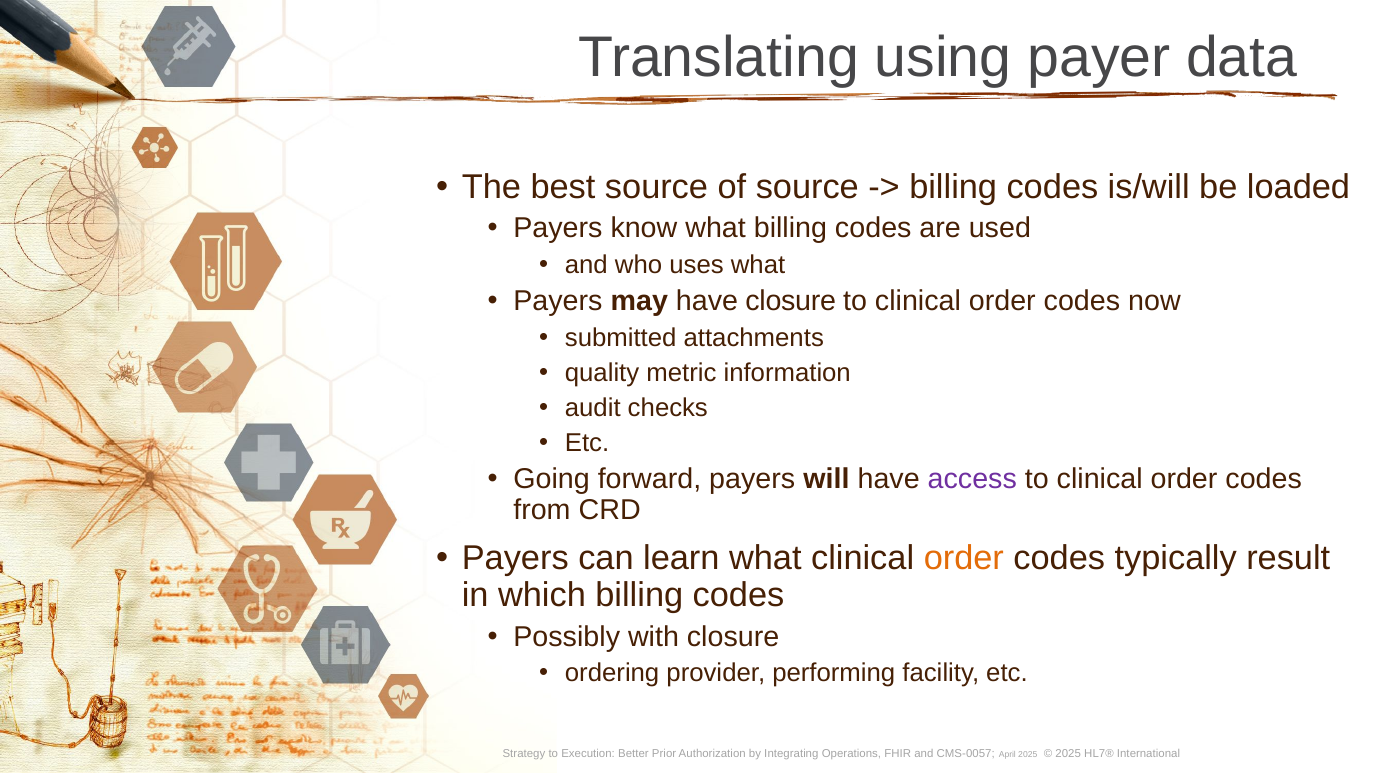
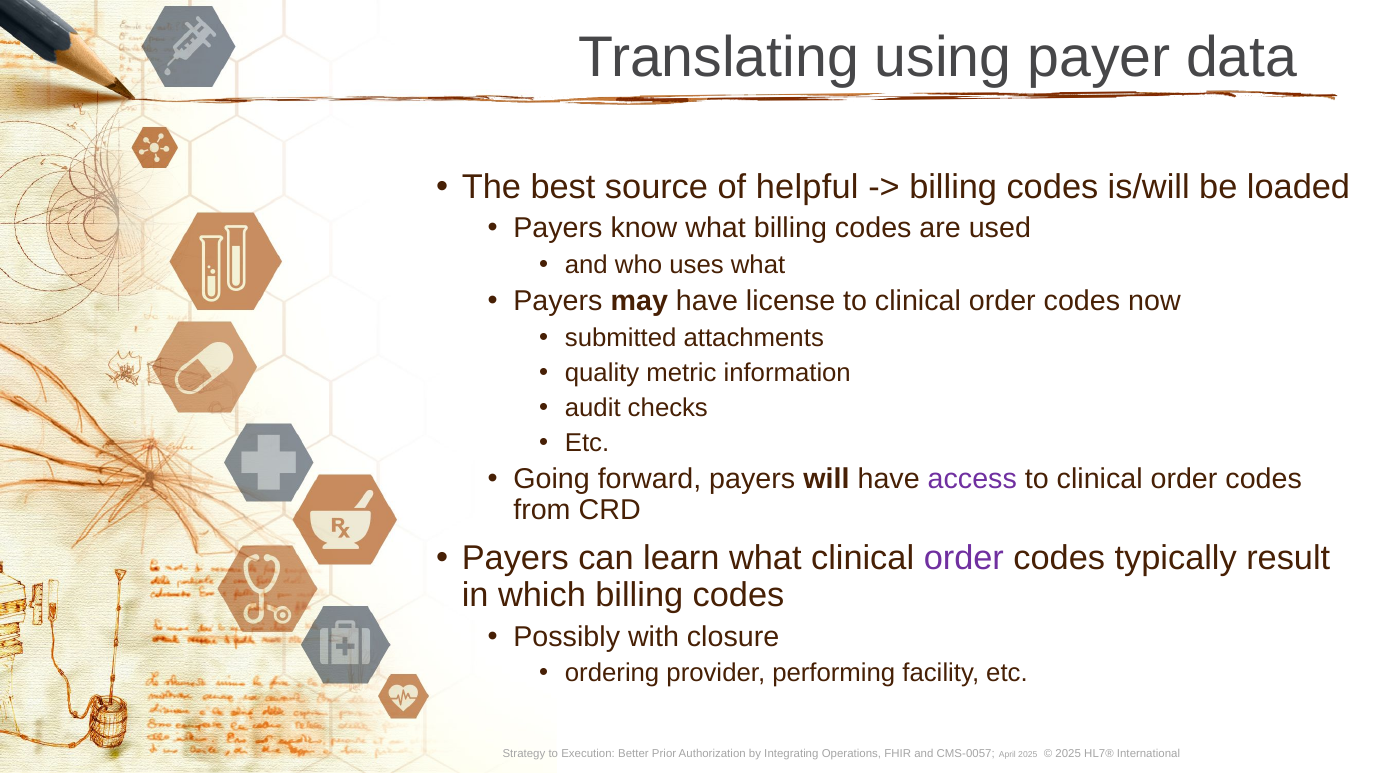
of source: source -> helpful
have closure: closure -> license
order at (964, 558) colour: orange -> purple
